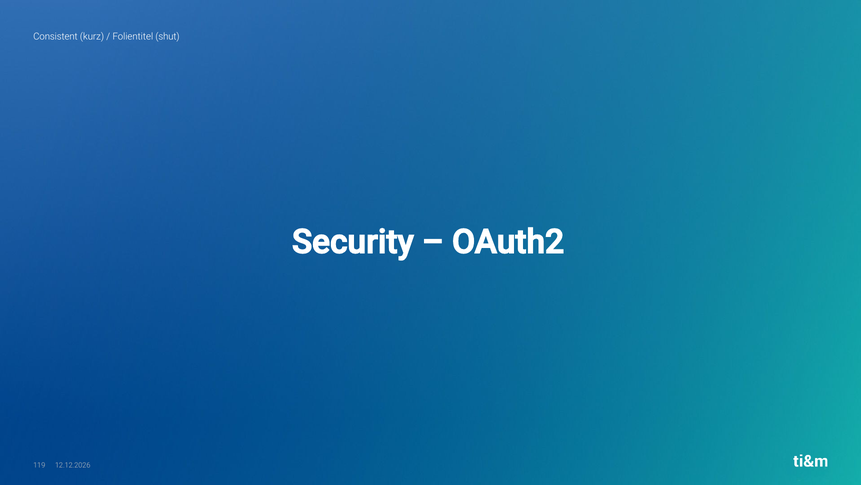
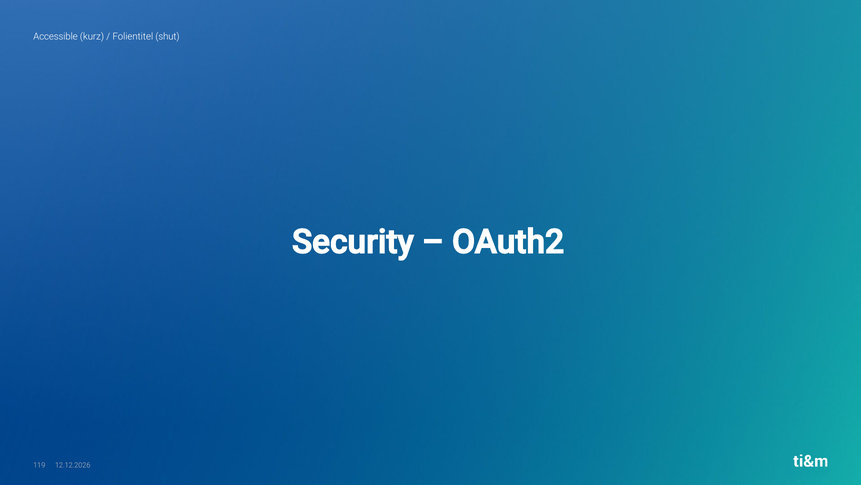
Consistent: Consistent -> Accessible
